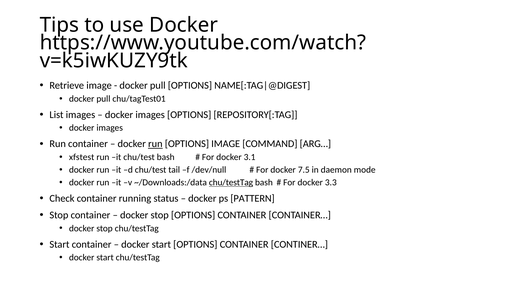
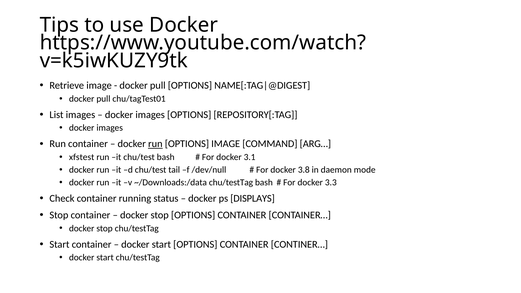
7.5: 7.5 -> 3.8
chu/testTag at (231, 183) underline: present -> none
PATTERN: PATTERN -> DISPLAYS
